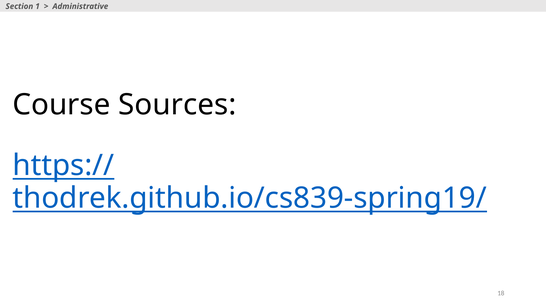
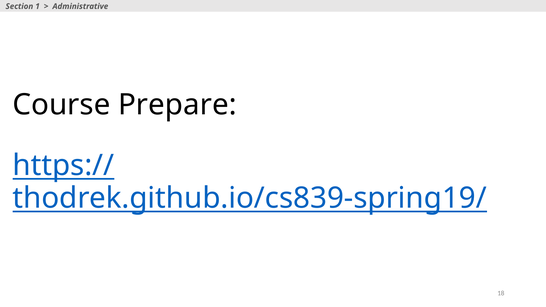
Sources: Sources -> Prepare
